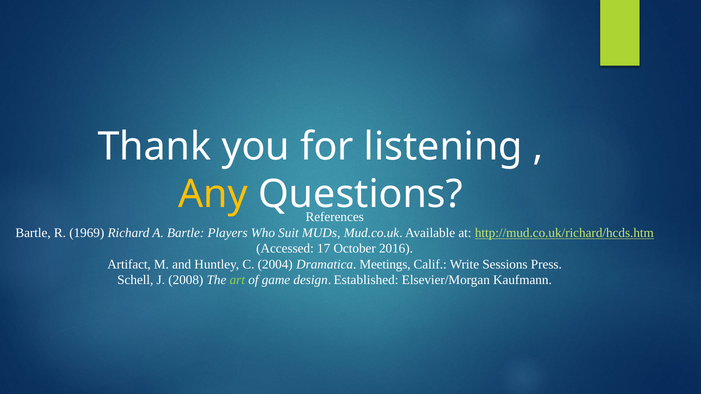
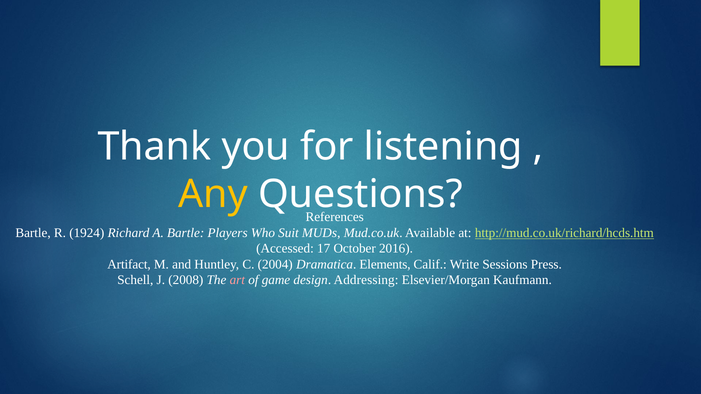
1969: 1969 -> 1924
Meetings: Meetings -> Elements
art colour: light green -> pink
Established: Established -> Addressing
